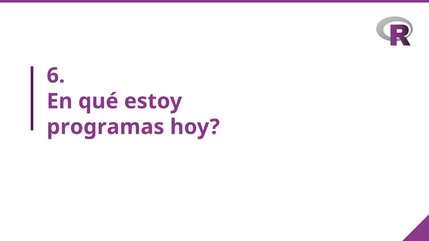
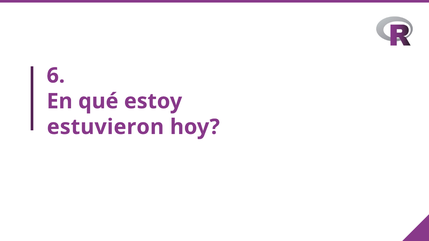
programas: programas -> estuvieron
